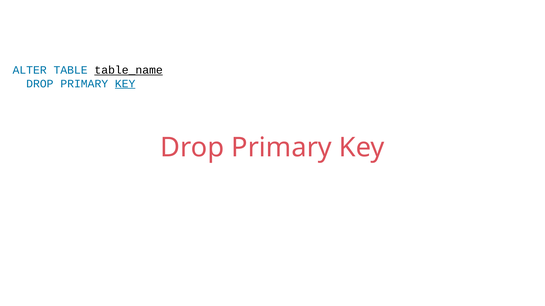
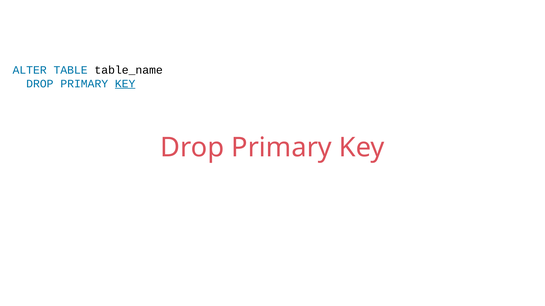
table_name underline: present -> none
